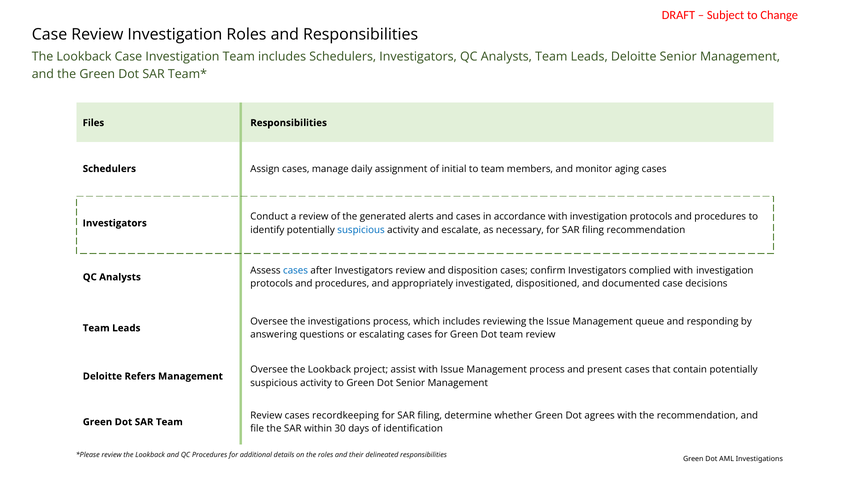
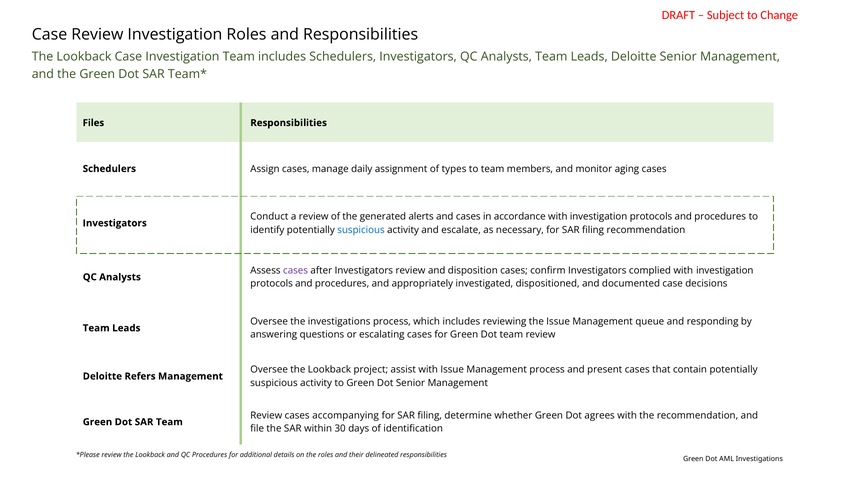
initial: initial -> types
cases at (296, 271) colour: blue -> purple
recordkeeping: recordkeeping -> accompanying
